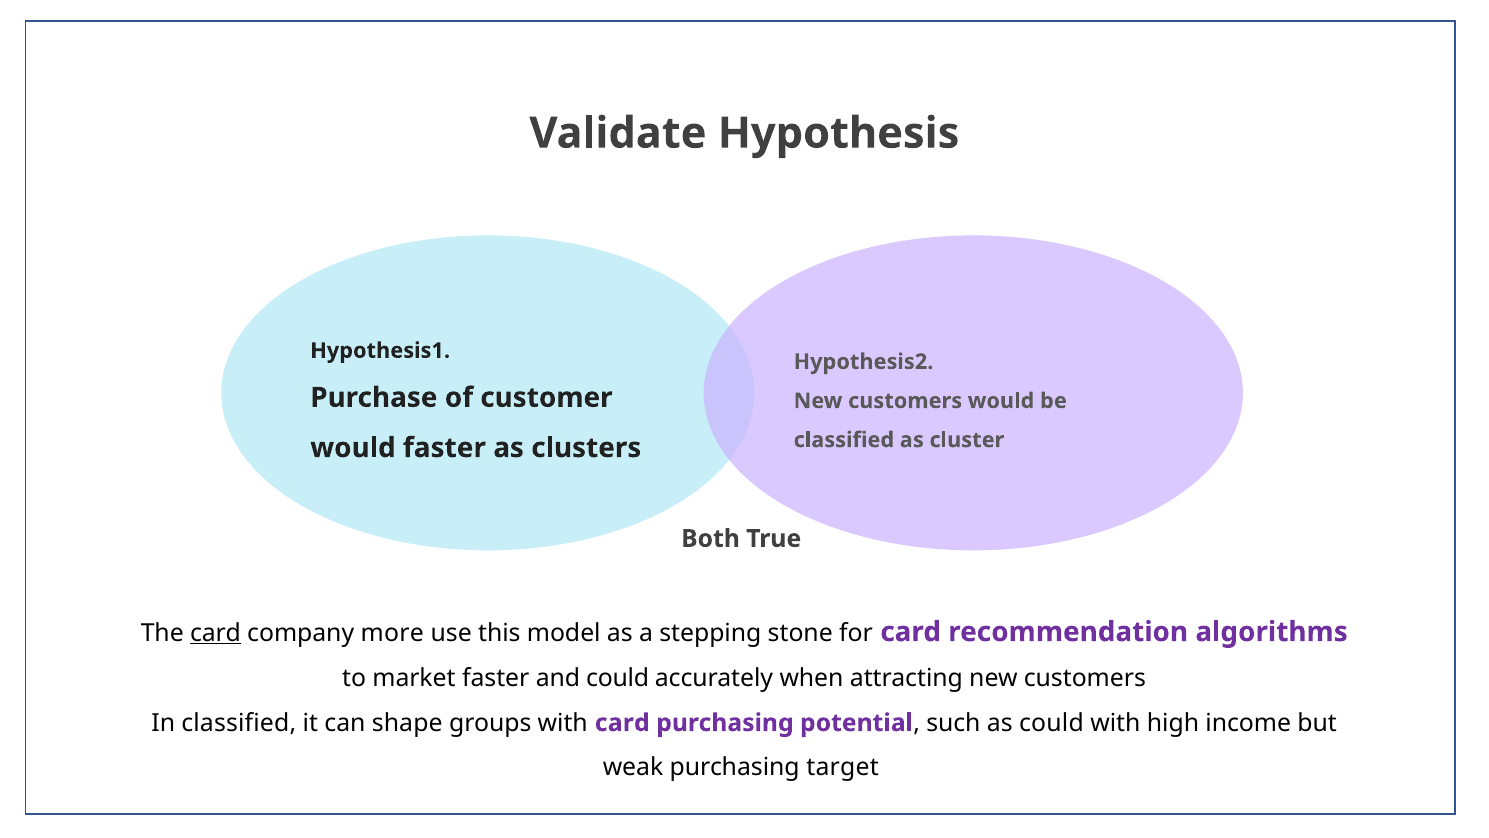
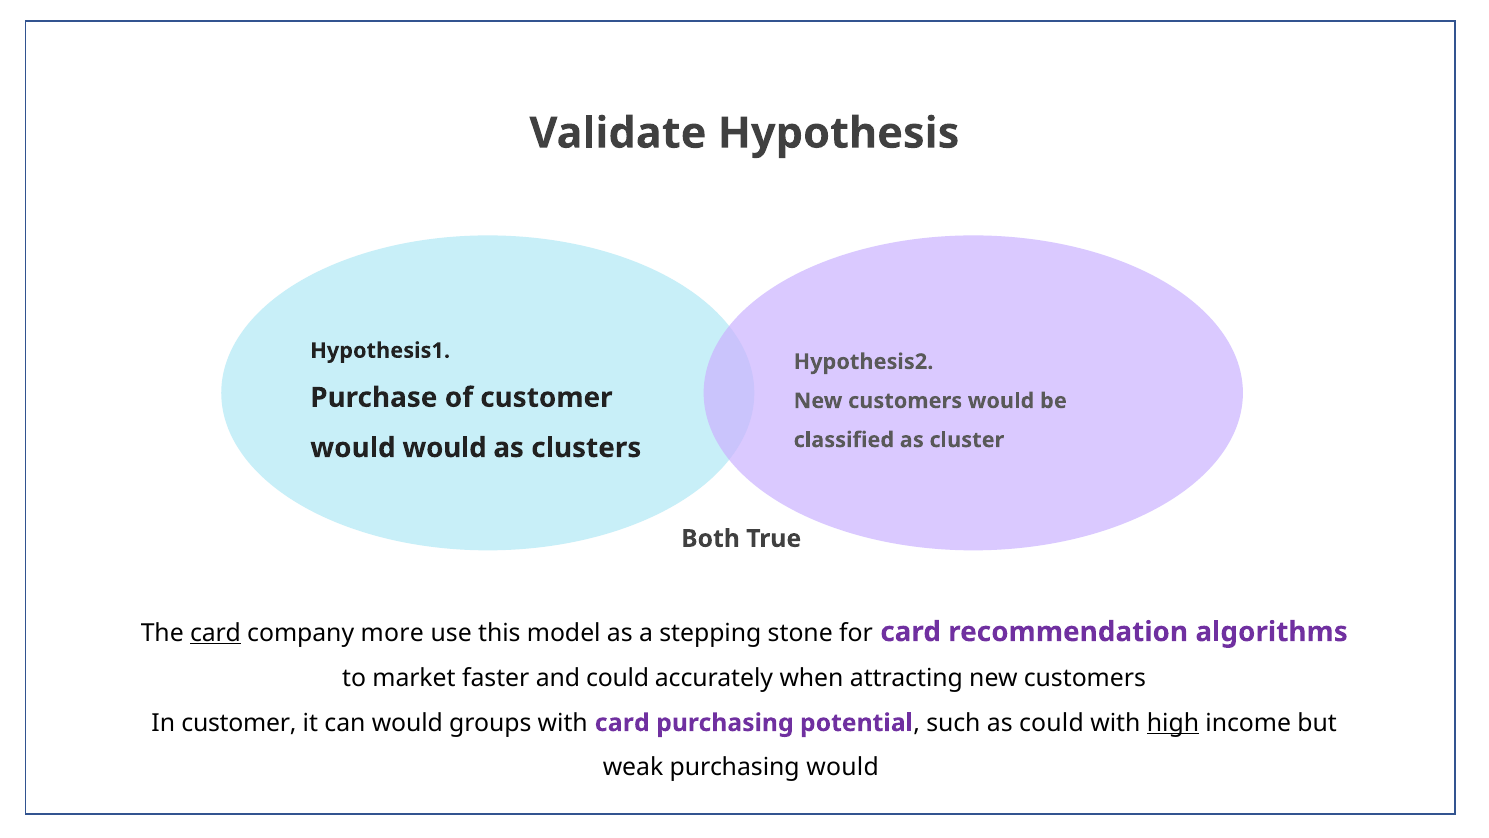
would faster: faster -> would
In classified: classified -> customer
can shape: shape -> would
high underline: none -> present
purchasing target: target -> would
